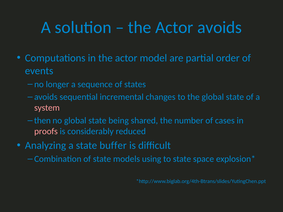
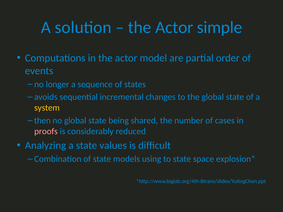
Actor avoids: avoids -> simple
system colour: pink -> yellow
buffer: buffer -> values
